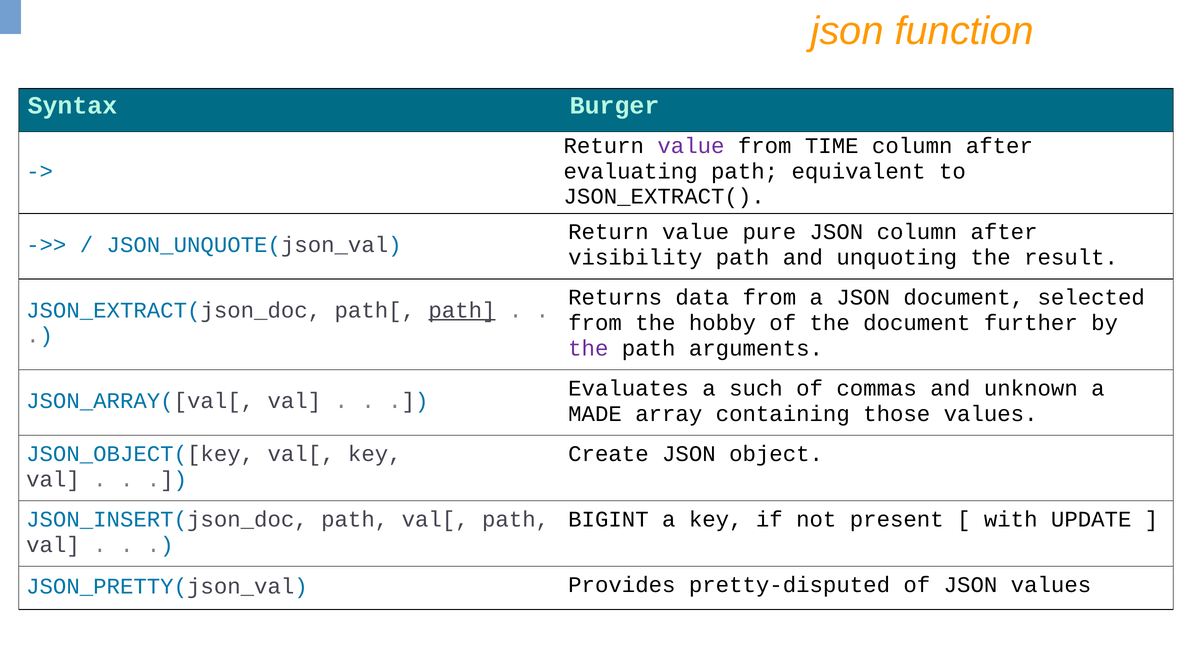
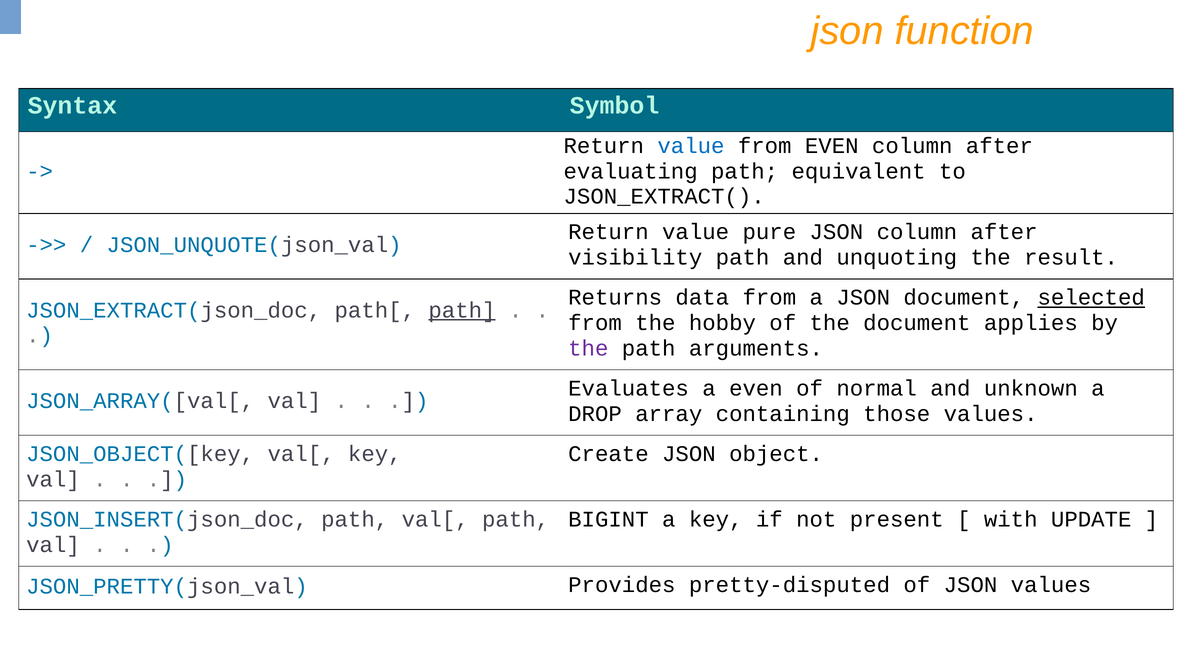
Burger: Burger -> Symbol
value at (691, 146) colour: purple -> blue
from TIME: TIME -> EVEN
selected underline: none -> present
further: further -> applies
a such: such -> even
commas: commas -> normal
MADE: MADE -> DROP
